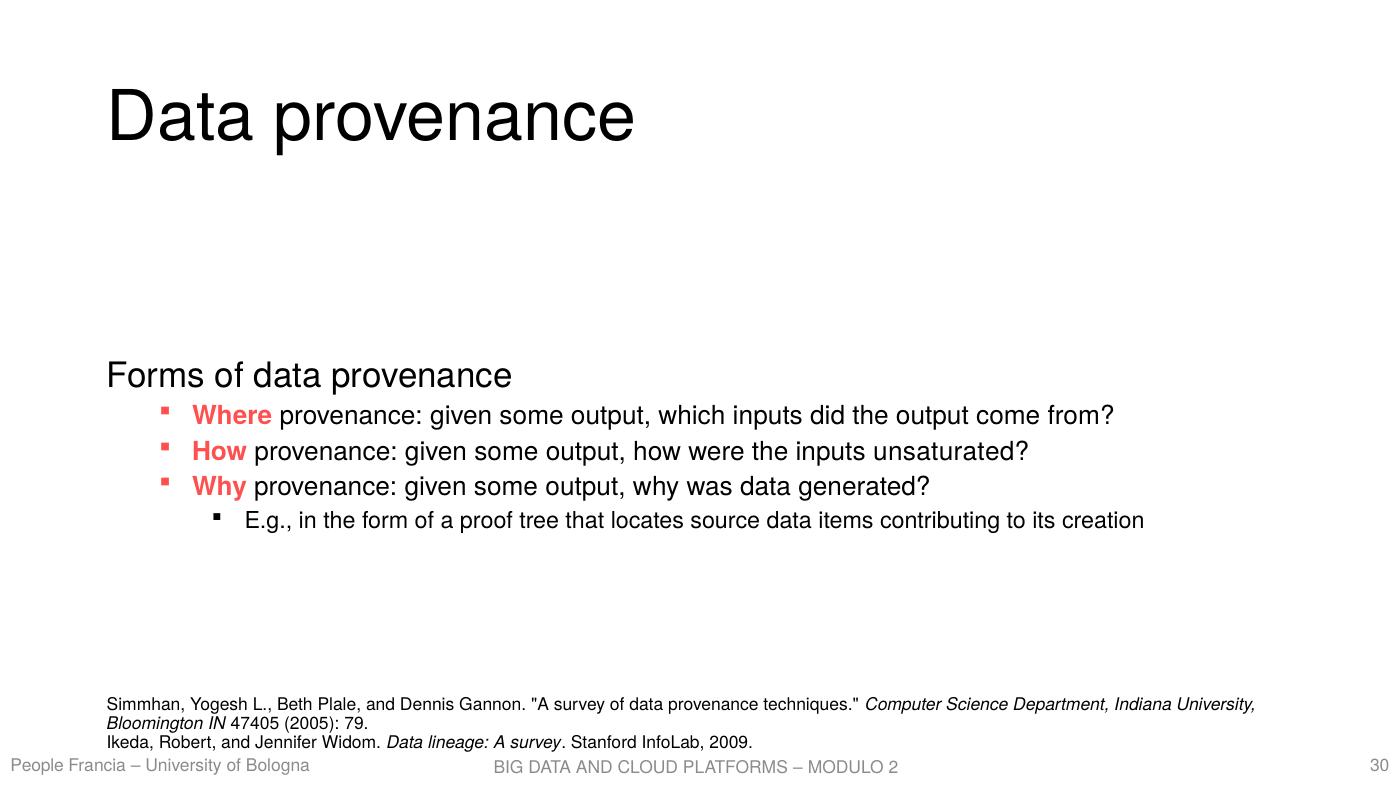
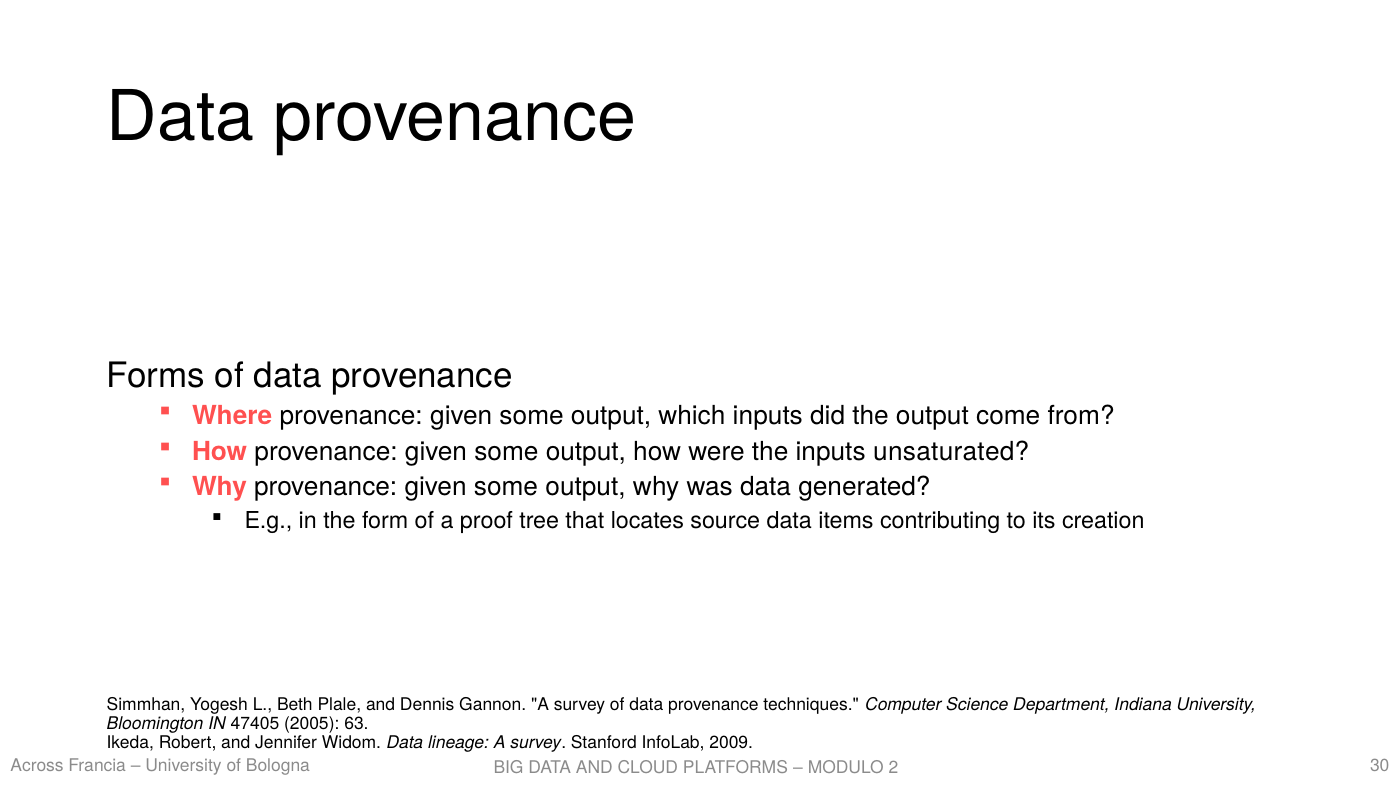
79: 79 -> 63
People: People -> Across
